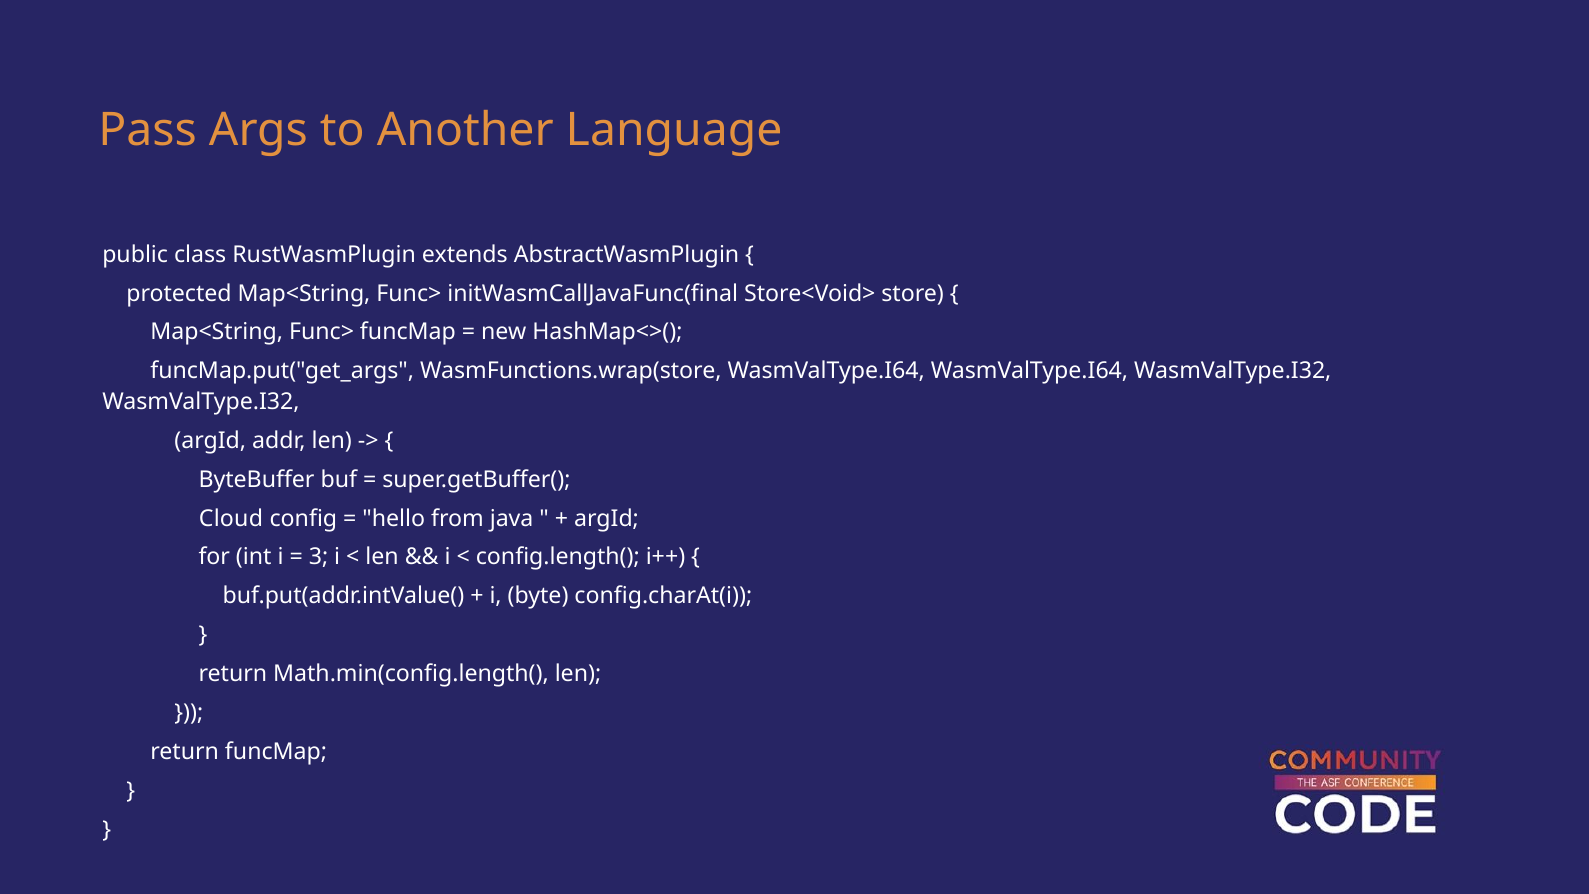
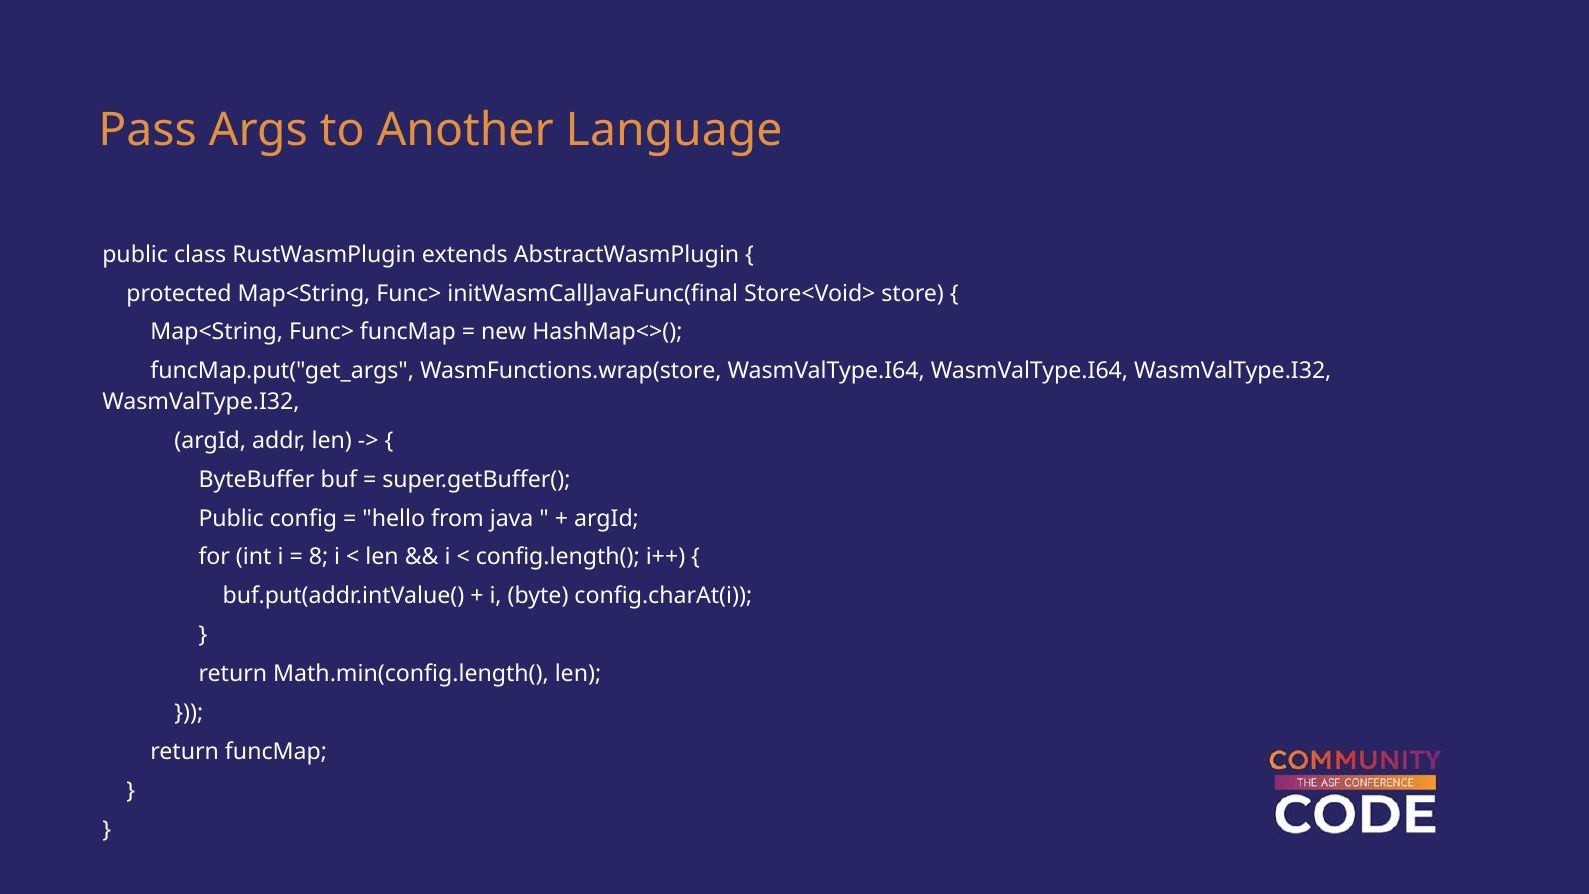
Cloud at (231, 518): Cloud -> Public
3: 3 -> 8
